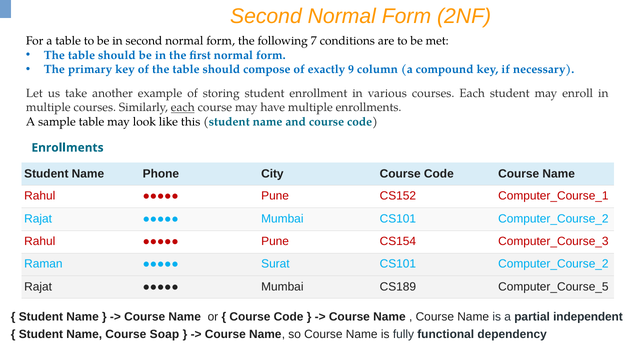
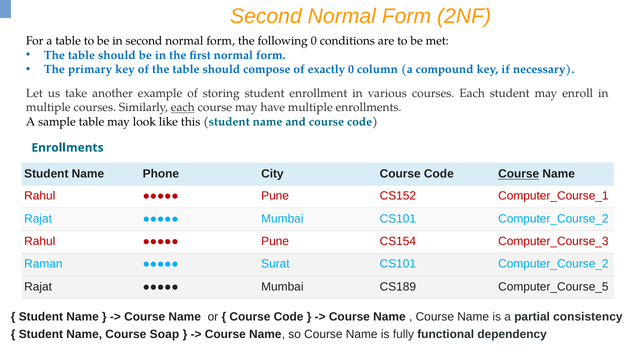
following 7: 7 -> 0
exactly 9: 9 -> 0
Course at (519, 174) underline: none -> present
independent: independent -> consistency
